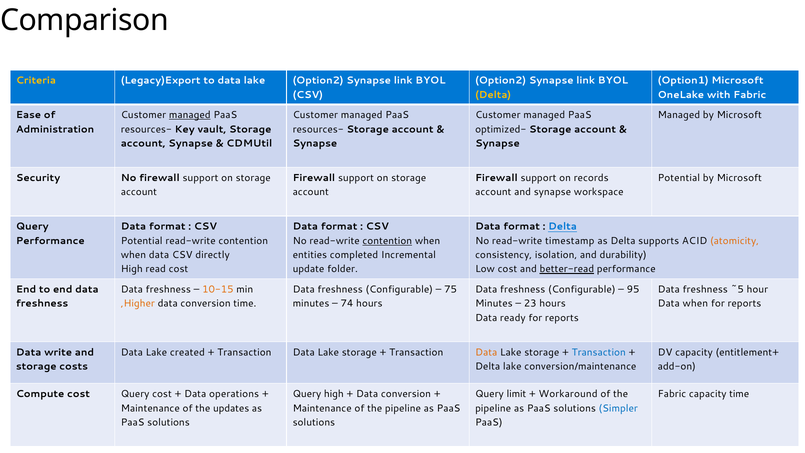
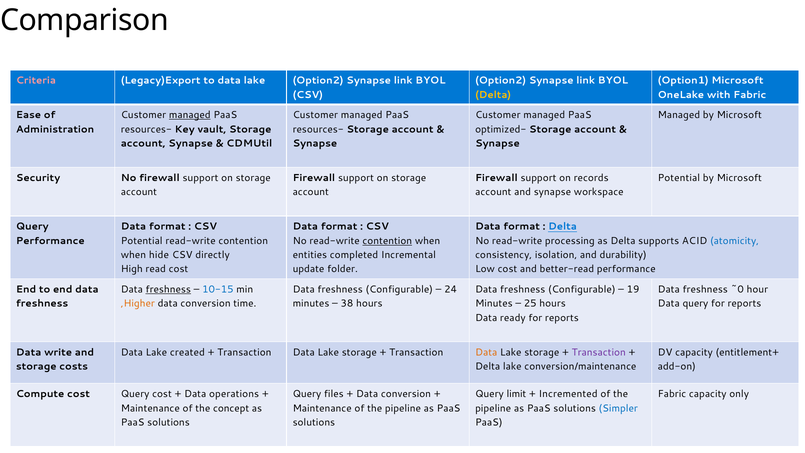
Criteria colour: yellow -> pink
timestamp: timestamp -> processing
atomicity colour: orange -> blue
when data: data -> hide
better-read underline: present -> none
freshness at (168, 289) underline: none -> present
10-15 colour: orange -> blue
75: 75 -> 24
95: 95 -> 19
~5: ~5 -> ~0
74: 74 -> 38
23: 23 -> 25
Data when: when -> query
Transaction at (599, 352) colour: blue -> purple
Query high: high -> files
Workaround: Workaround -> Incremented
capacity time: time -> only
updates: updates -> concept
